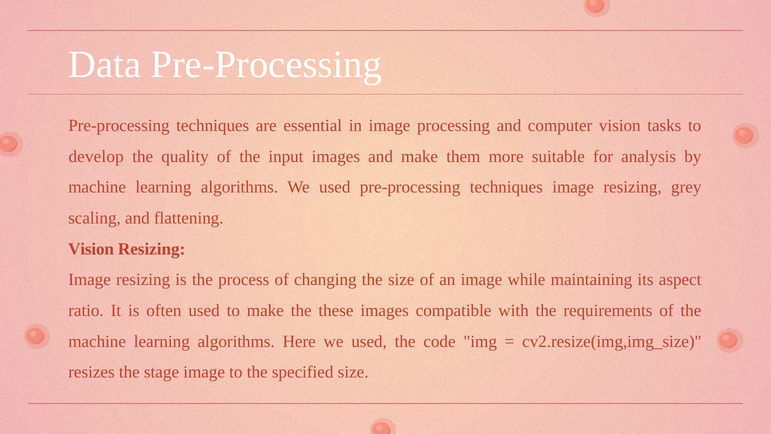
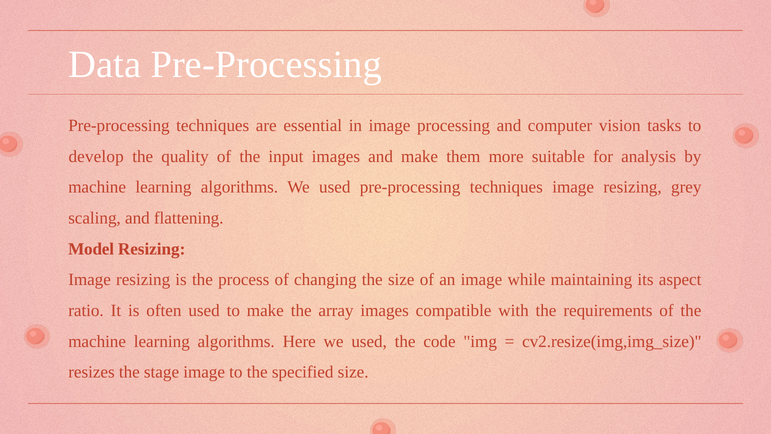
Vision at (91, 249): Vision -> Model
these: these -> array
